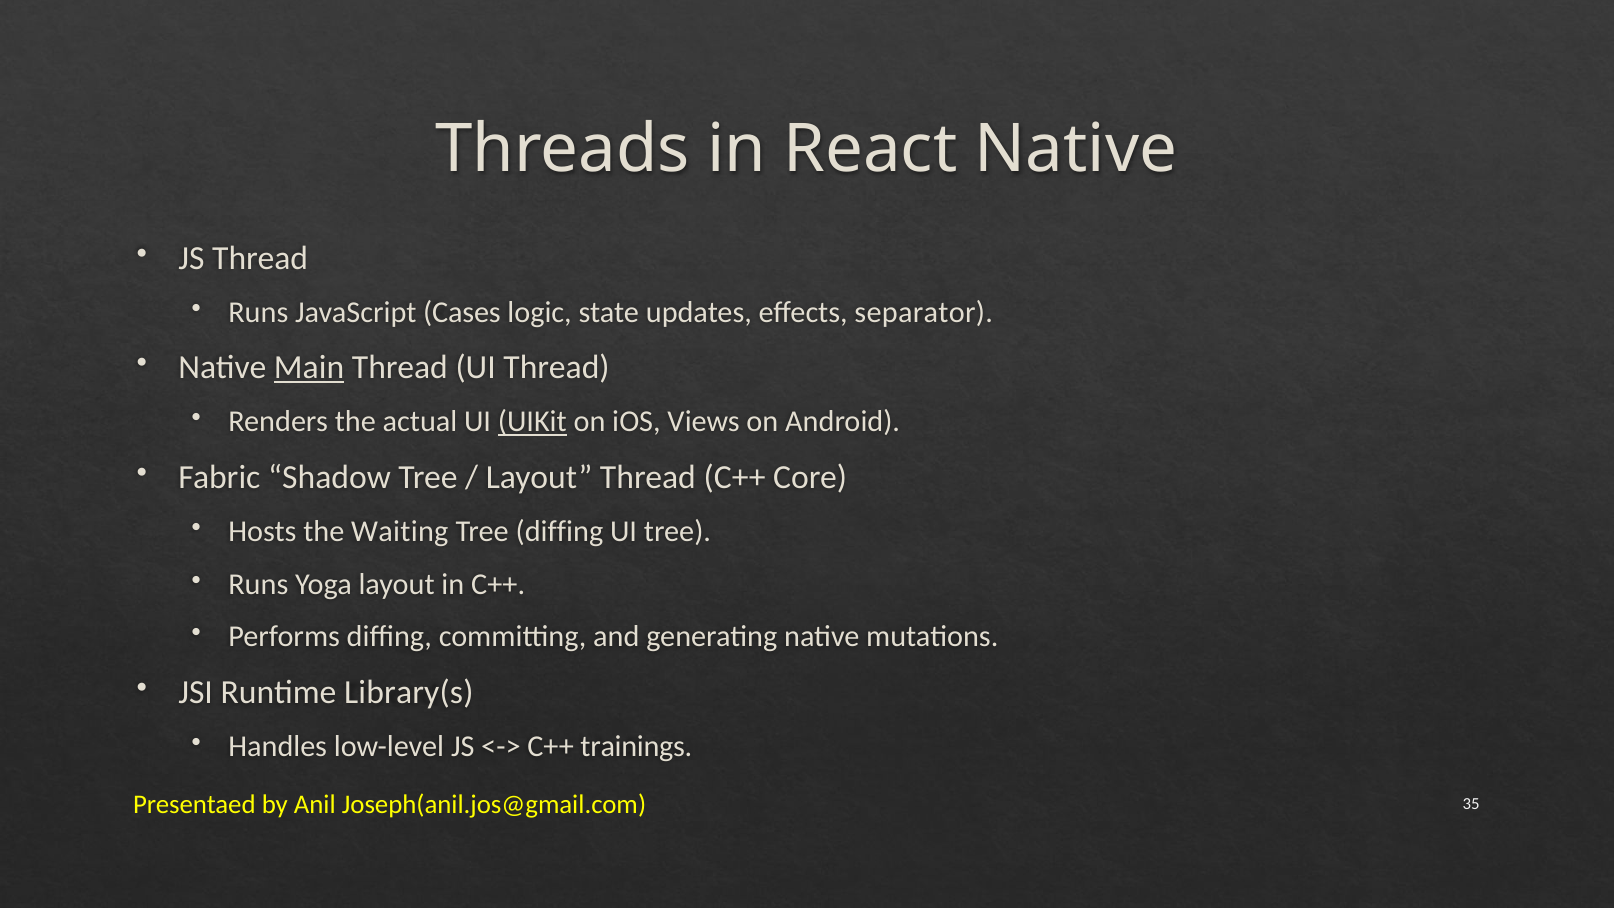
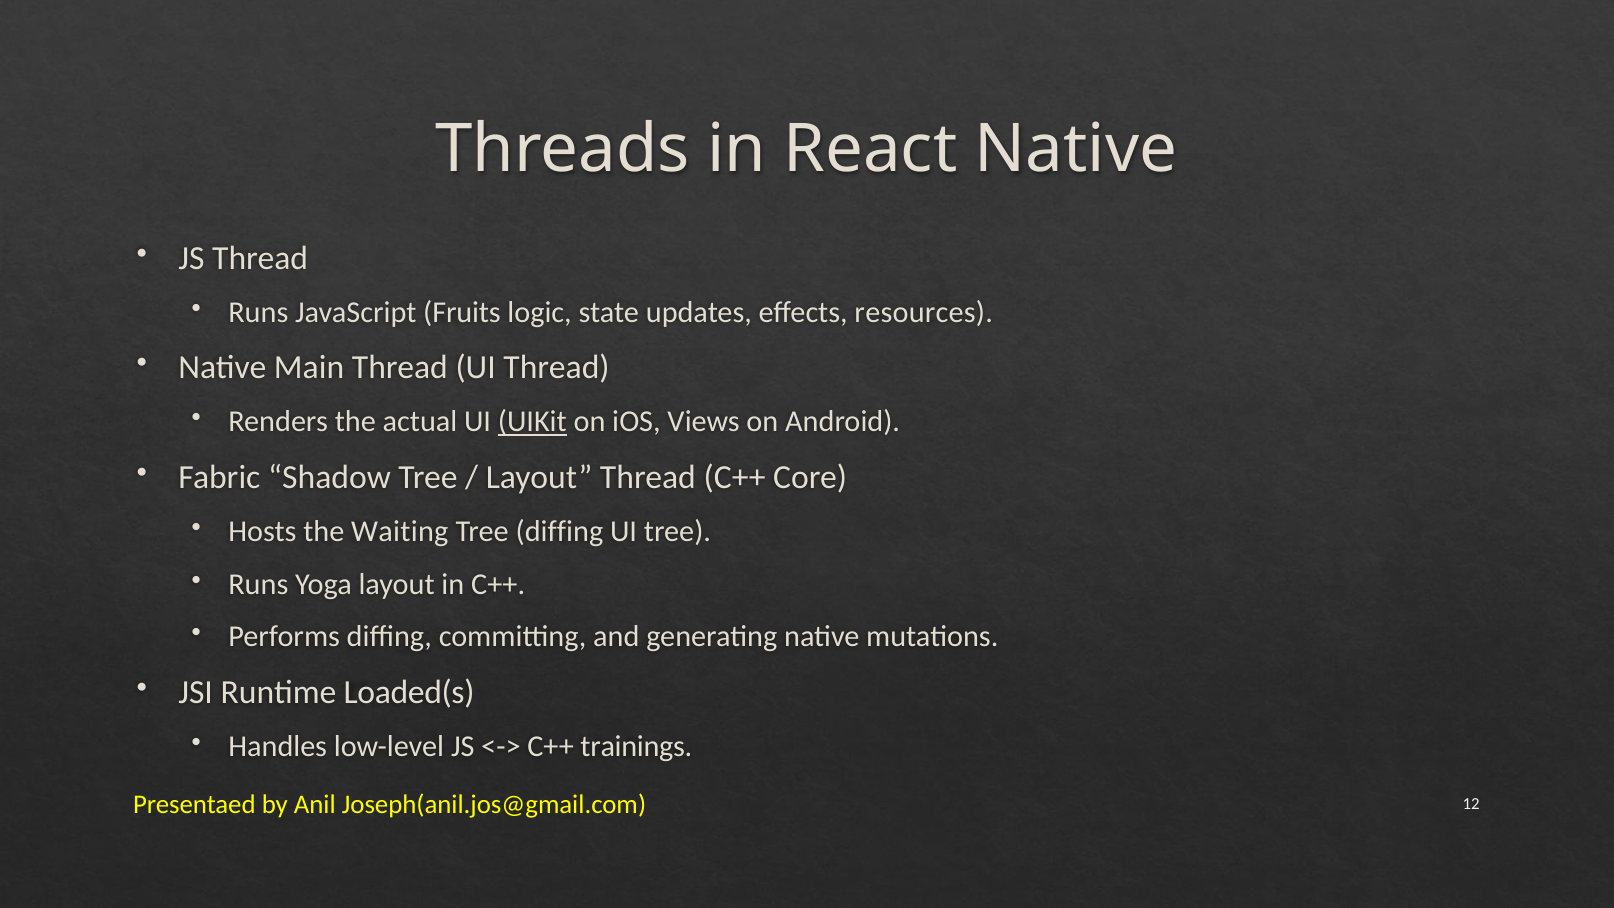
Cases: Cases -> Fruits
separator: separator -> resources
Main underline: present -> none
Library(s: Library(s -> Loaded(s
35: 35 -> 12
